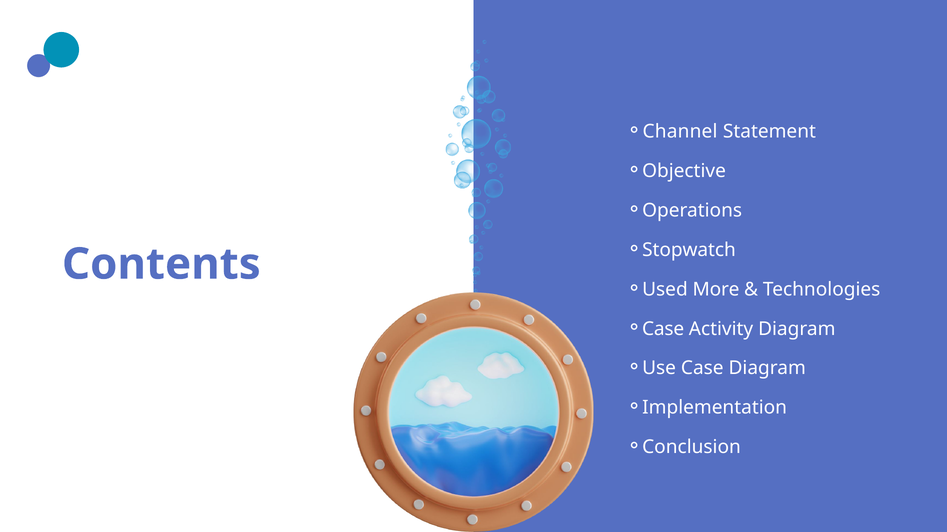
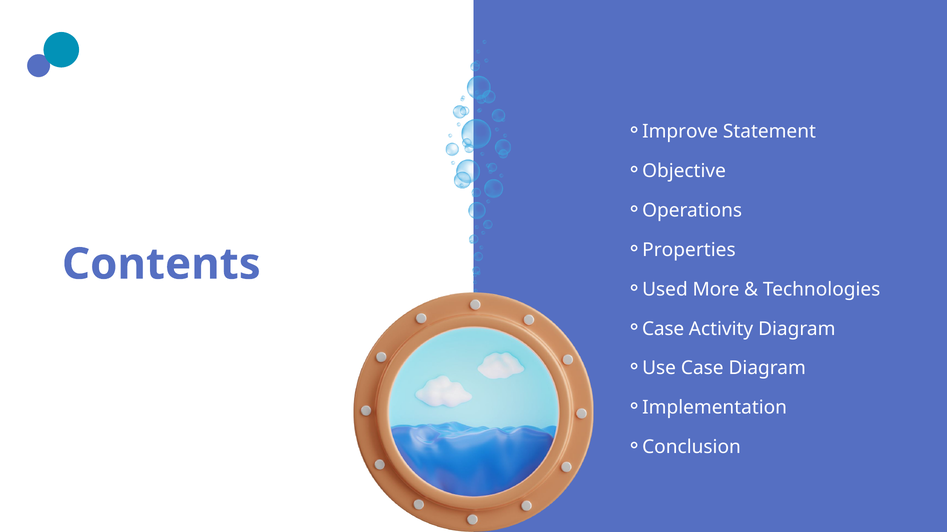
Channel: Channel -> Improve
Stopwatch: Stopwatch -> Properties
